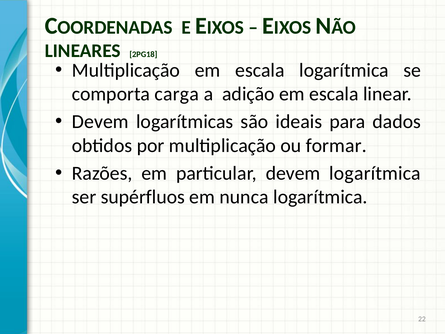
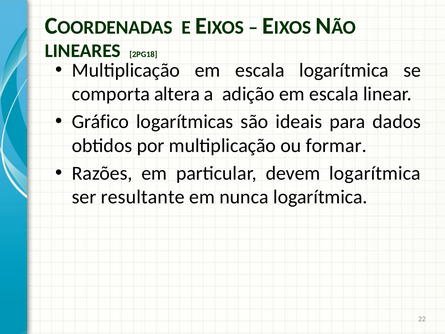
carga: carga -> altera
Devem at (100, 122): Devem -> Gráfico
supérfluos: supérfluos -> resultante
